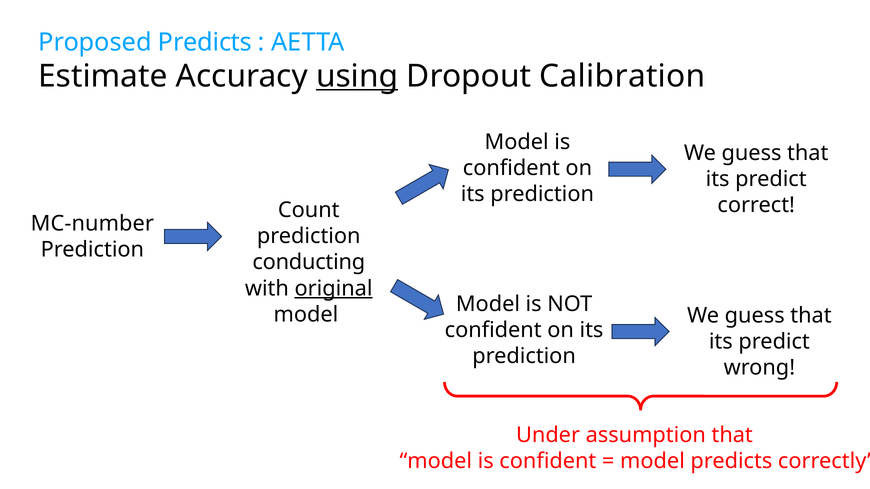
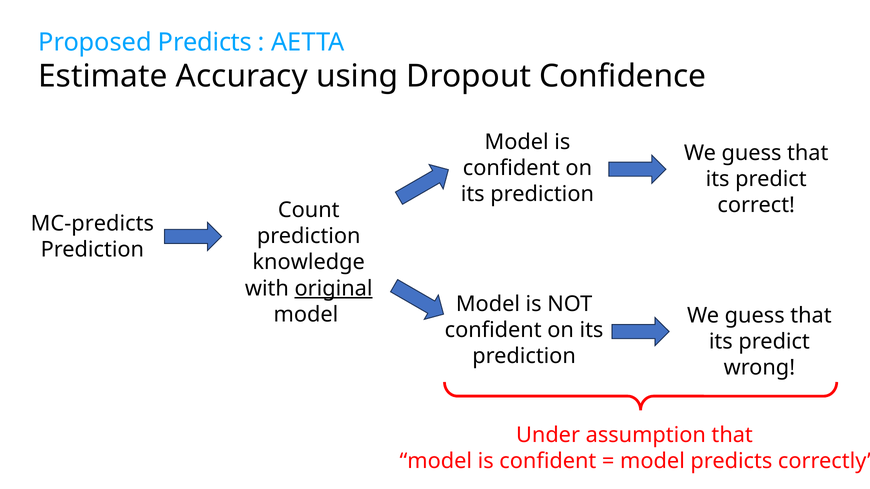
using underline: present -> none
Calibration: Calibration -> Confidence
MC-number: MC-number -> MC-predicts
conducting: conducting -> knowledge
